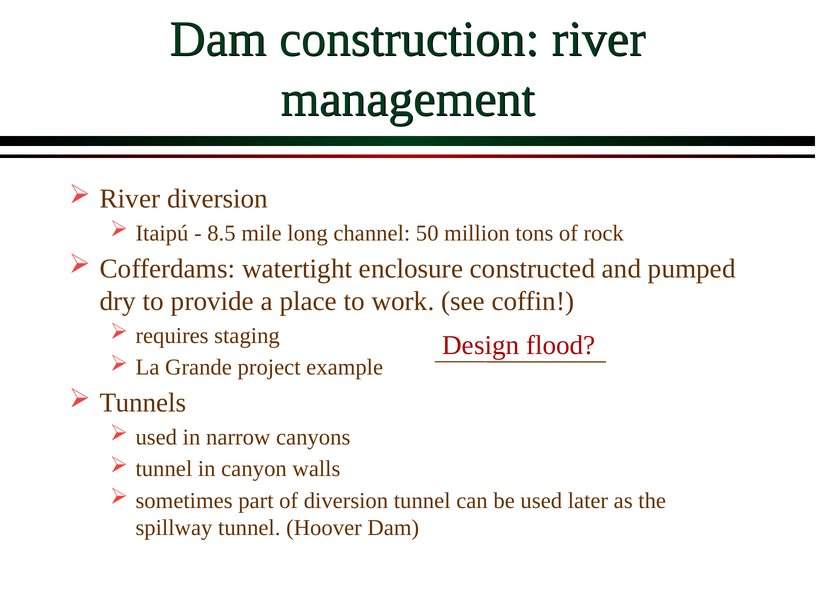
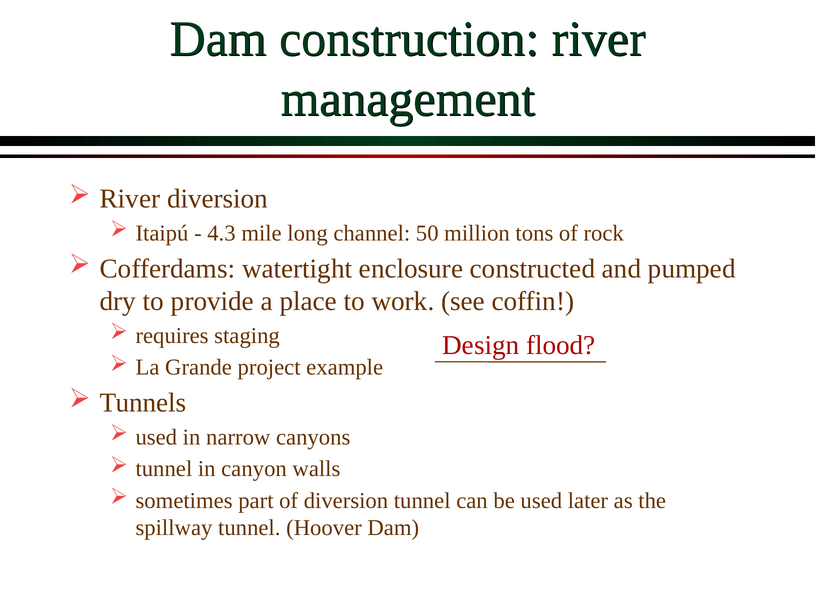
8.5: 8.5 -> 4.3
